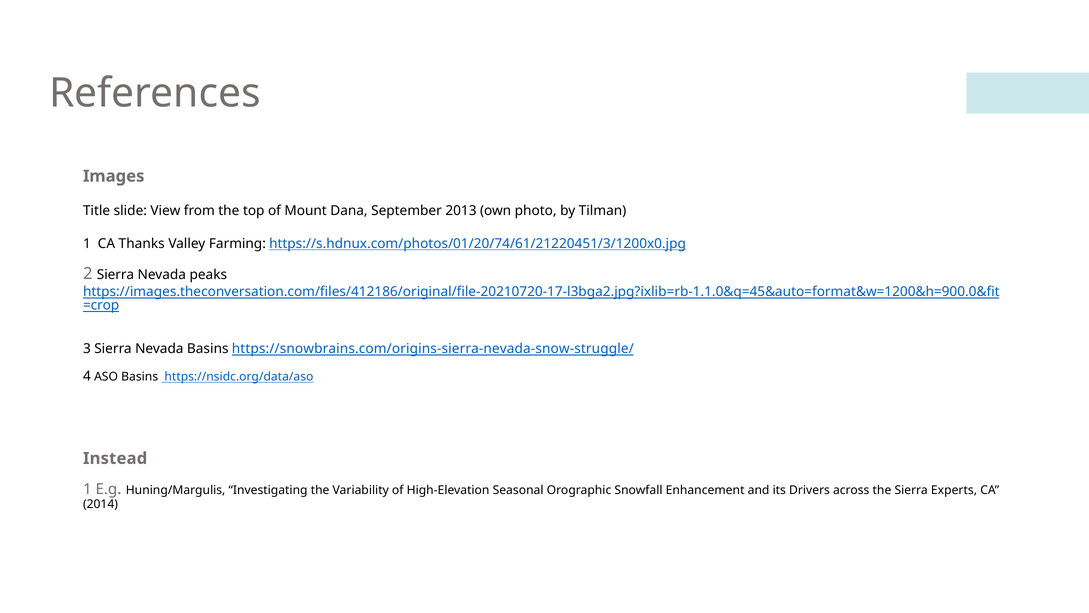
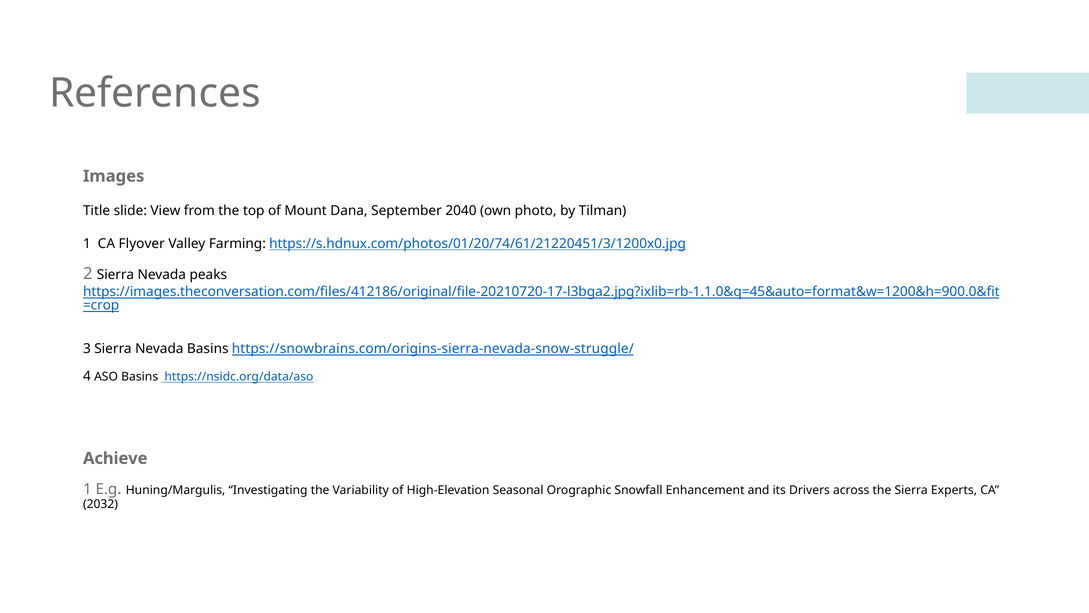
2013: 2013 -> 2040
Thanks: Thanks -> Flyover
Instead: Instead -> Achieve
2014: 2014 -> 2032
